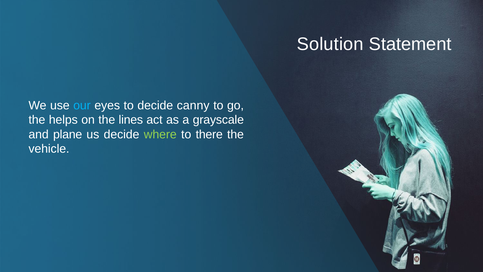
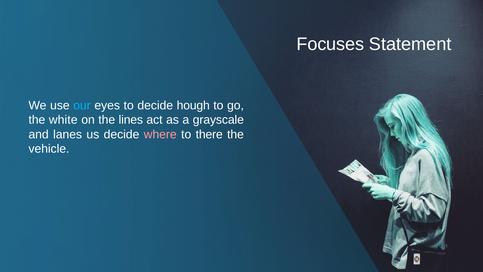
Solution: Solution -> Focuses
canny: canny -> hough
helps: helps -> white
plane: plane -> lanes
where colour: light green -> pink
